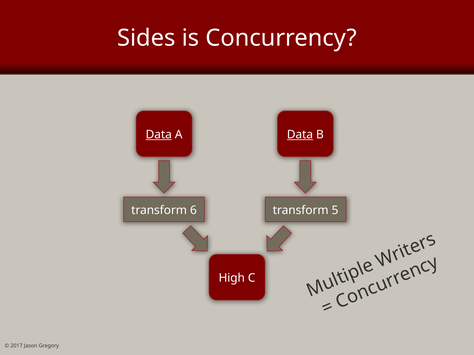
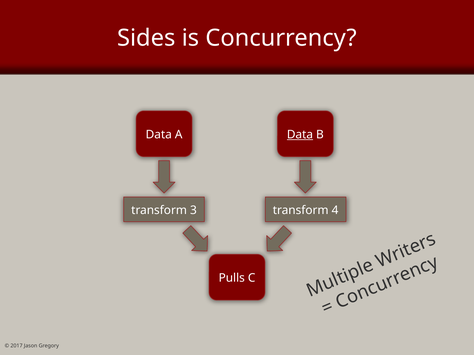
Data at (159, 135) underline: present -> none
6: 6 -> 3
5: 5 -> 4
High: High -> Pulls
